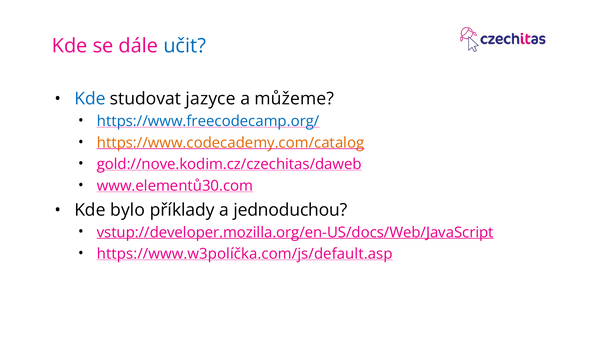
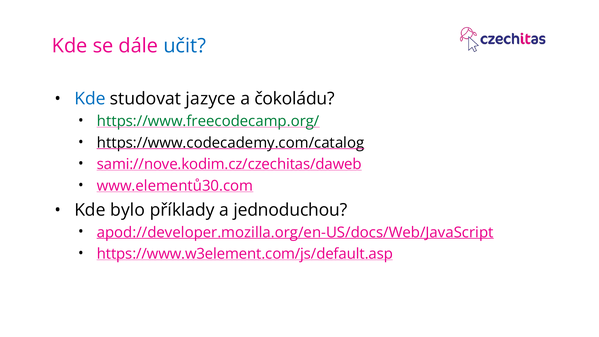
můžeme: můžeme -> čokoládu
https://www.freecodecamp.org/ colour: blue -> green
https://www.codecademy.com/catalog colour: orange -> black
gold://nove.kodim.cz/czechitas/daweb: gold://nove.kodim.cz/czechitas/daweb -> sami://nove.kodim.cz/czechitas/daweb
vstup://developer.mozilla.org/en-US/docs/Web/JavaScript: vstup://developer.mozilla.org/en-US/docs/Web/JavaScript -> apod://developer.mozilla.org/en-US/docs/Web/JavaScript
https://www.w3políčka.com/js/default.asp: https://www.w3políčka.com/js/default.asp -> https://www.w3element.com/js/default.asp
